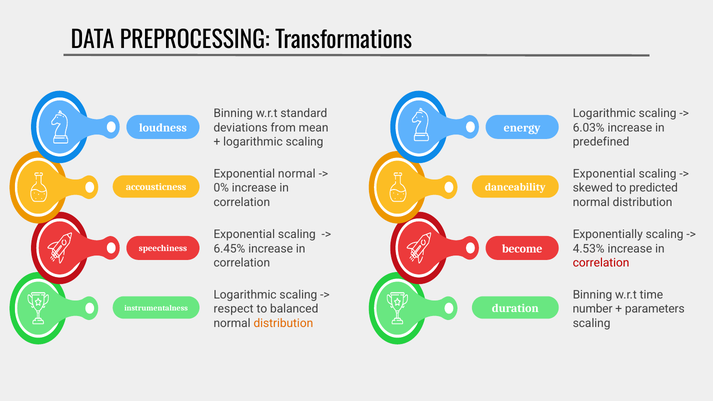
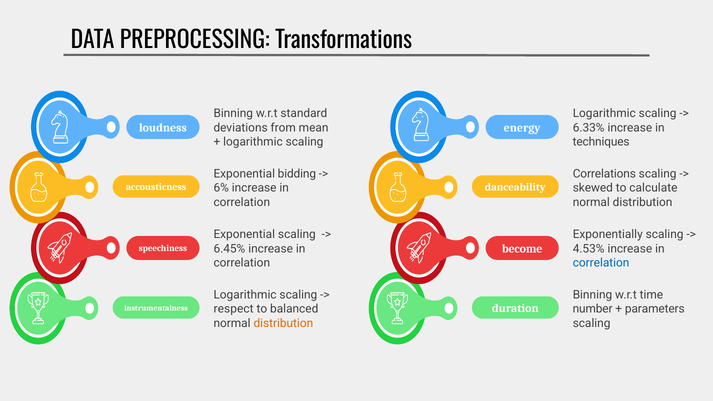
6.03%: 6.03% -> 6.33%
predefined: predefined -> techniques
Exponential normal: normal -> bidding
Exponential at (604, 174): Exponential -> Correlations
0%: 0% -> 6%
predicted: predicted -> calculate
correlation at (601, 263) colour: red -> blue
